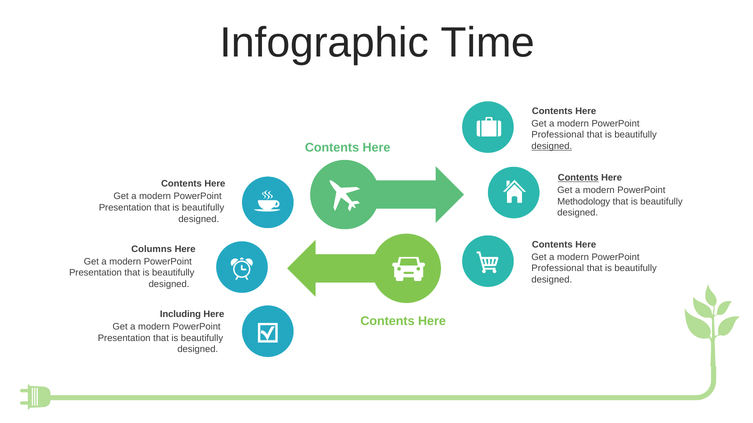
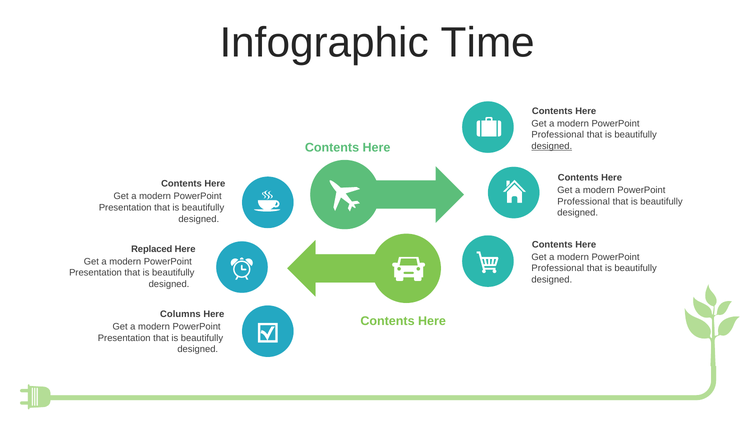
Contents at (578, 178) underline: present -> none
Methodology at (584, 202): Methodology -> Professional
Columns: Columns -> Replaced
Including: Including -> Columns
